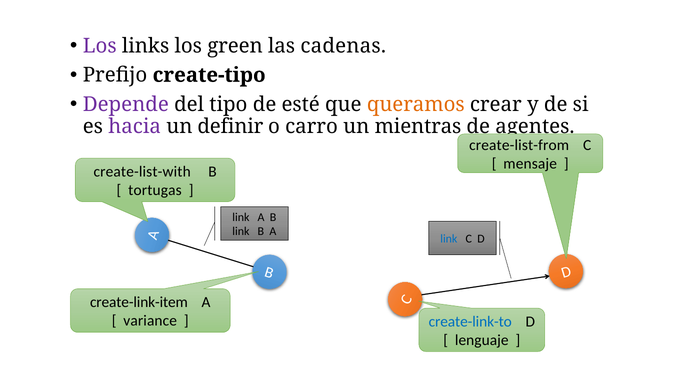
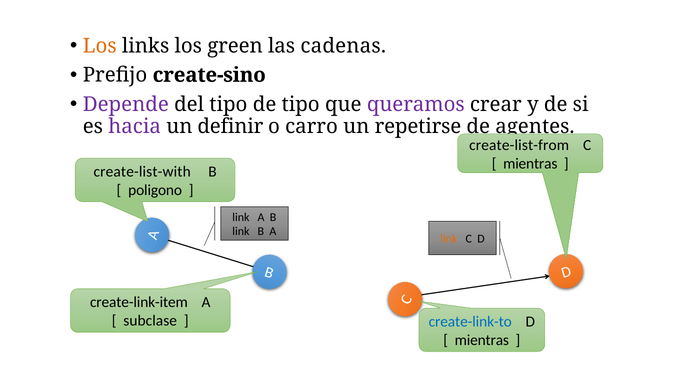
Los at (100, 46) colour: purple -> orange
create-tipo: create-tipo -> create-sino
de esté: esté -> tipo
queramos colour: orange -> purple
mientras: mientras -> repetirse
mensaje at (530, 164): mensaje -> mientras
tortugas: tortugas -> poligono
link at (449, 239) colour: blue -> orange
variance: variance -> subclase
lenguaje at (482, 340): lenguaje -> mientras
